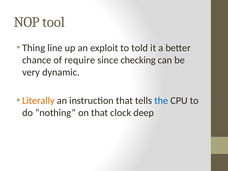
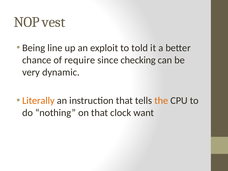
tool: tool -> vest
Thing: Thing -> Being
the colour: blue -> orange
deep: deep -> want
